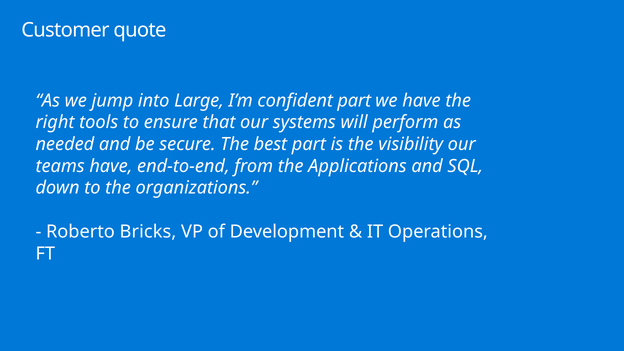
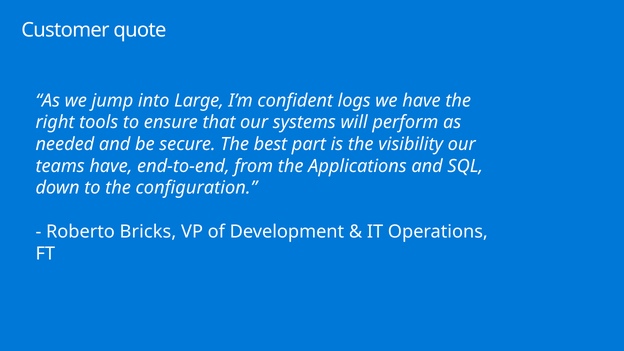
confident part: part -> logs
organizations: organizations -> configuration
